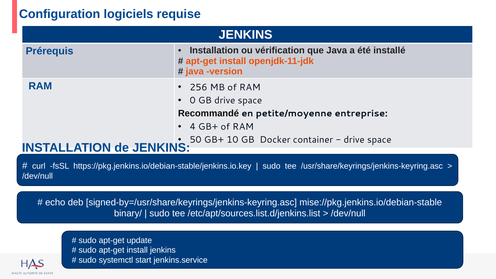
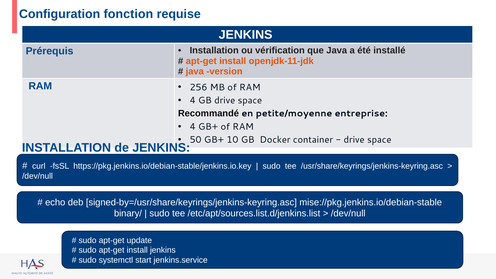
logiciels: logiciels -> fonction
0 at (193, 100): 0 -> 4
